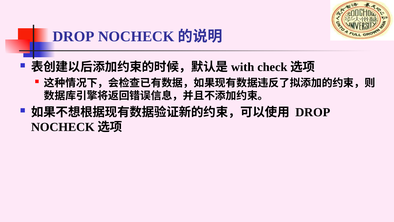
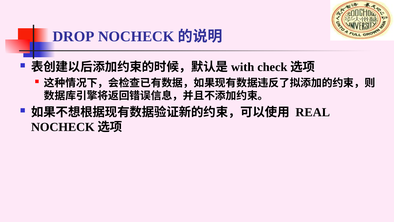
DROP at (313, 112): DROP -> REAL
